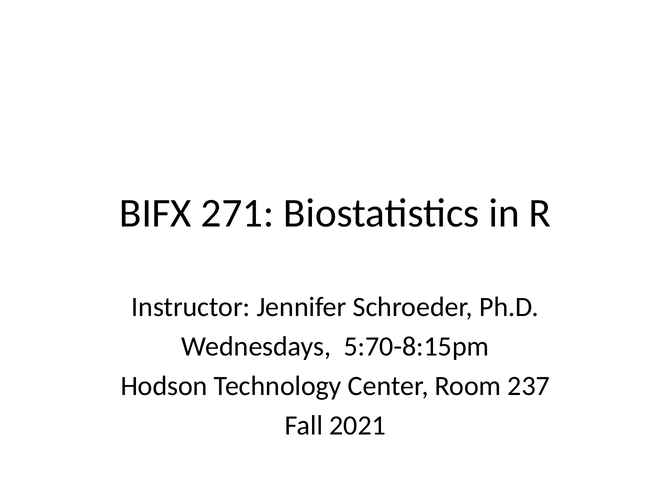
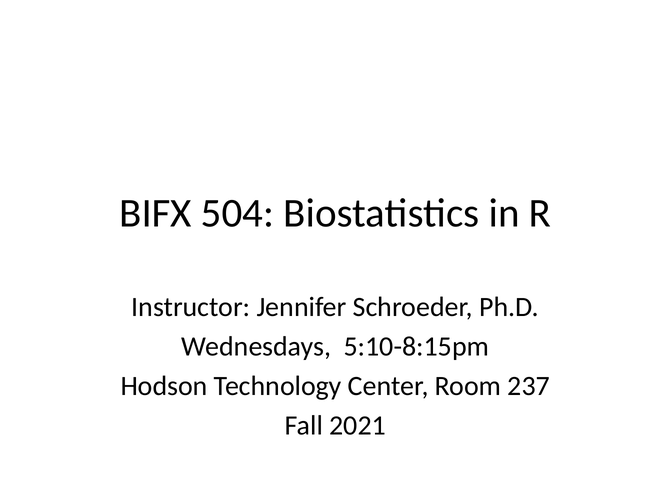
271: 271 -> 504
5:70-8:15pm: 5:70-8:15pm -> 5:10-8:15pm
